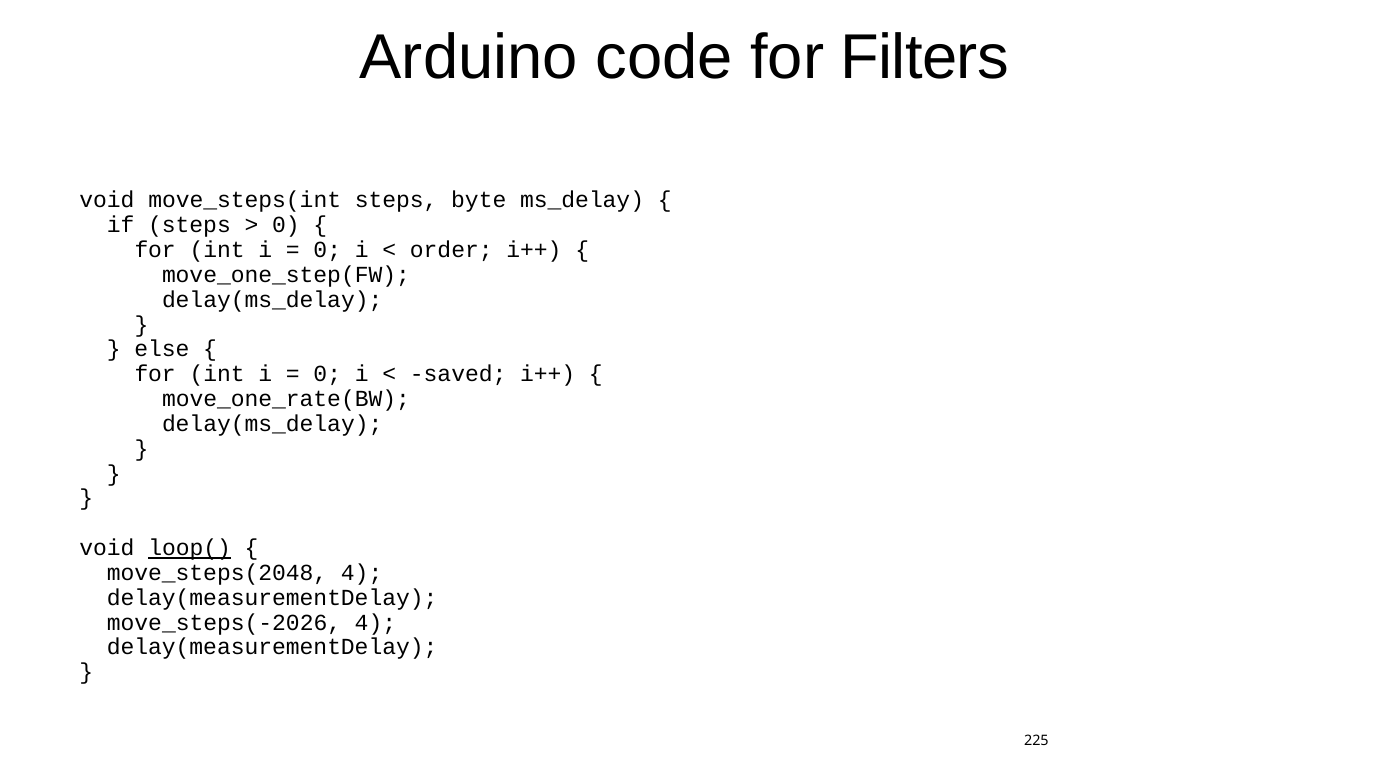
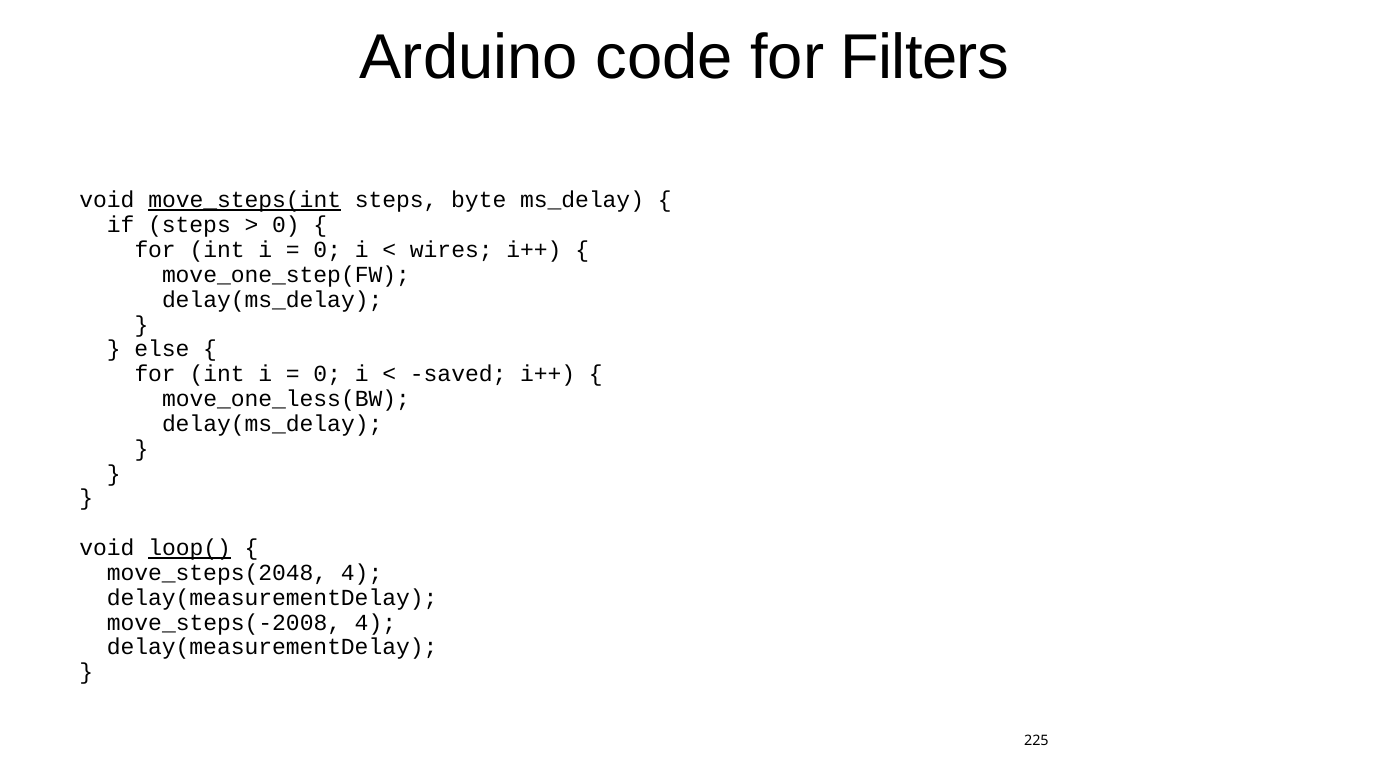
move_steps(int underline: none -> present
order: order -> wires
move_one_rate(BW: move_one_rate(BW -> move_one_less(BW
move_steps(-2026: move_steps(-2026 -> move_steps(-2008
